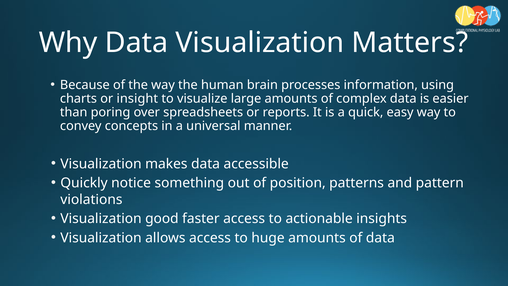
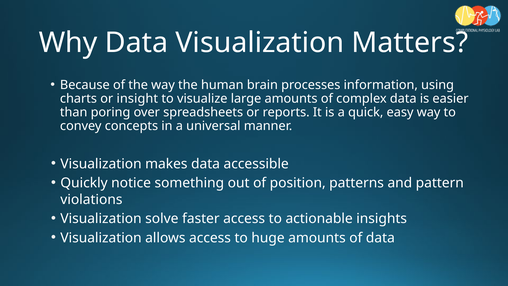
good: good -> solve
